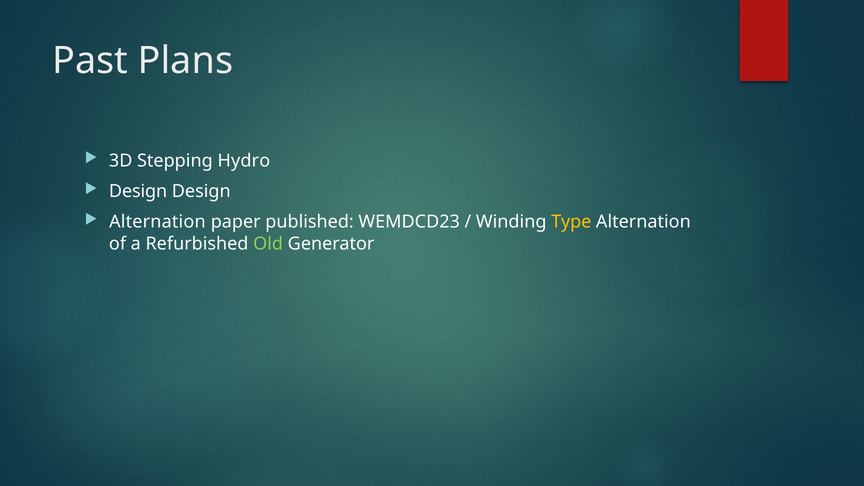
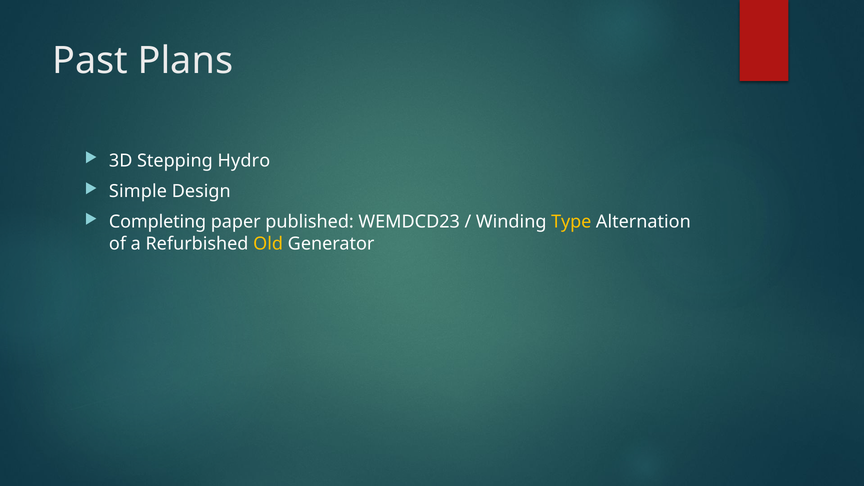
Design at (138, 191): Design -> Simple
Alternation at (157, 222): Alternation -> Completing
Old colour: light green -> yellow
